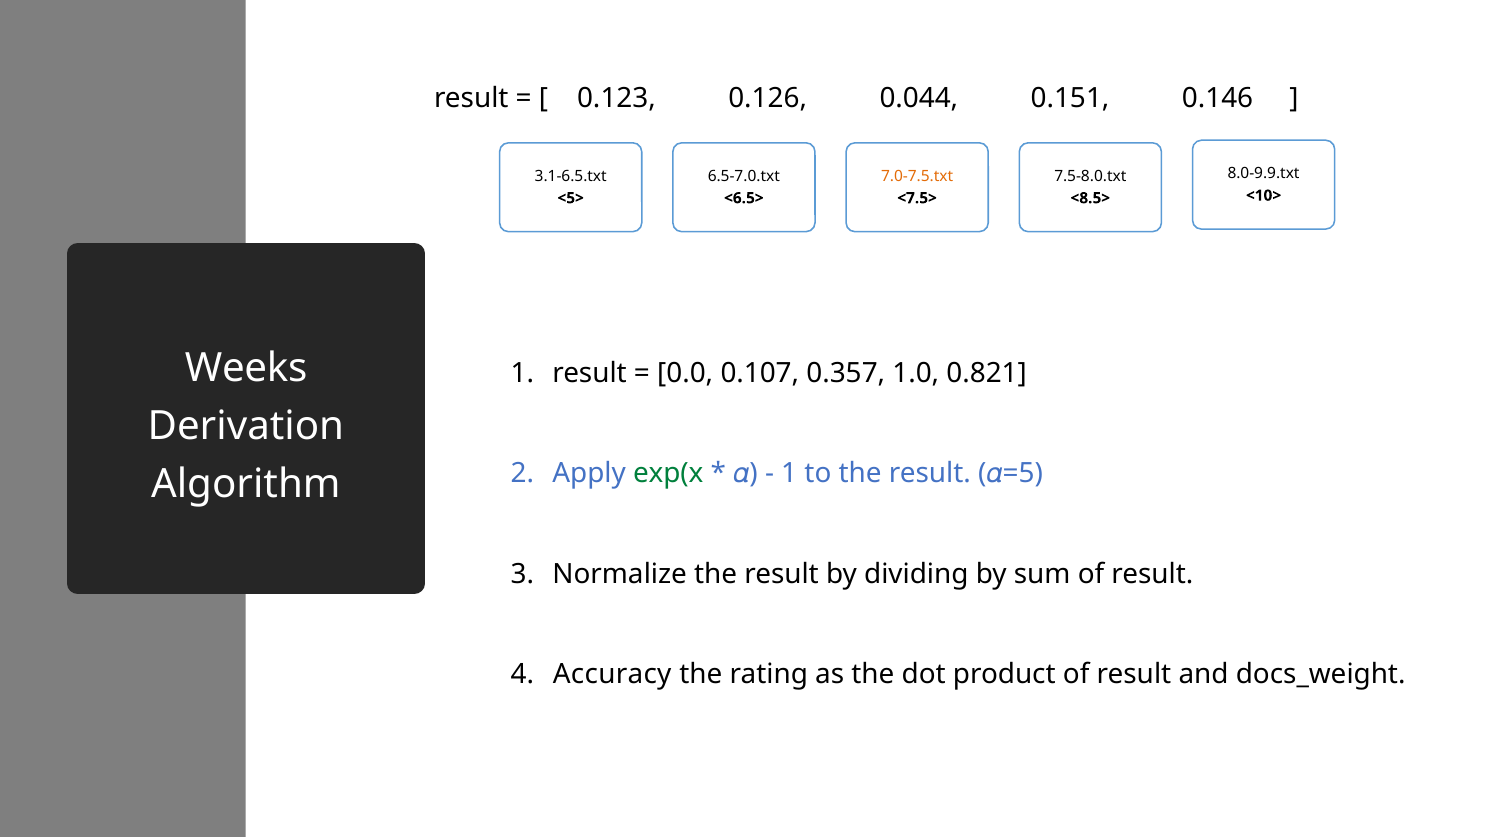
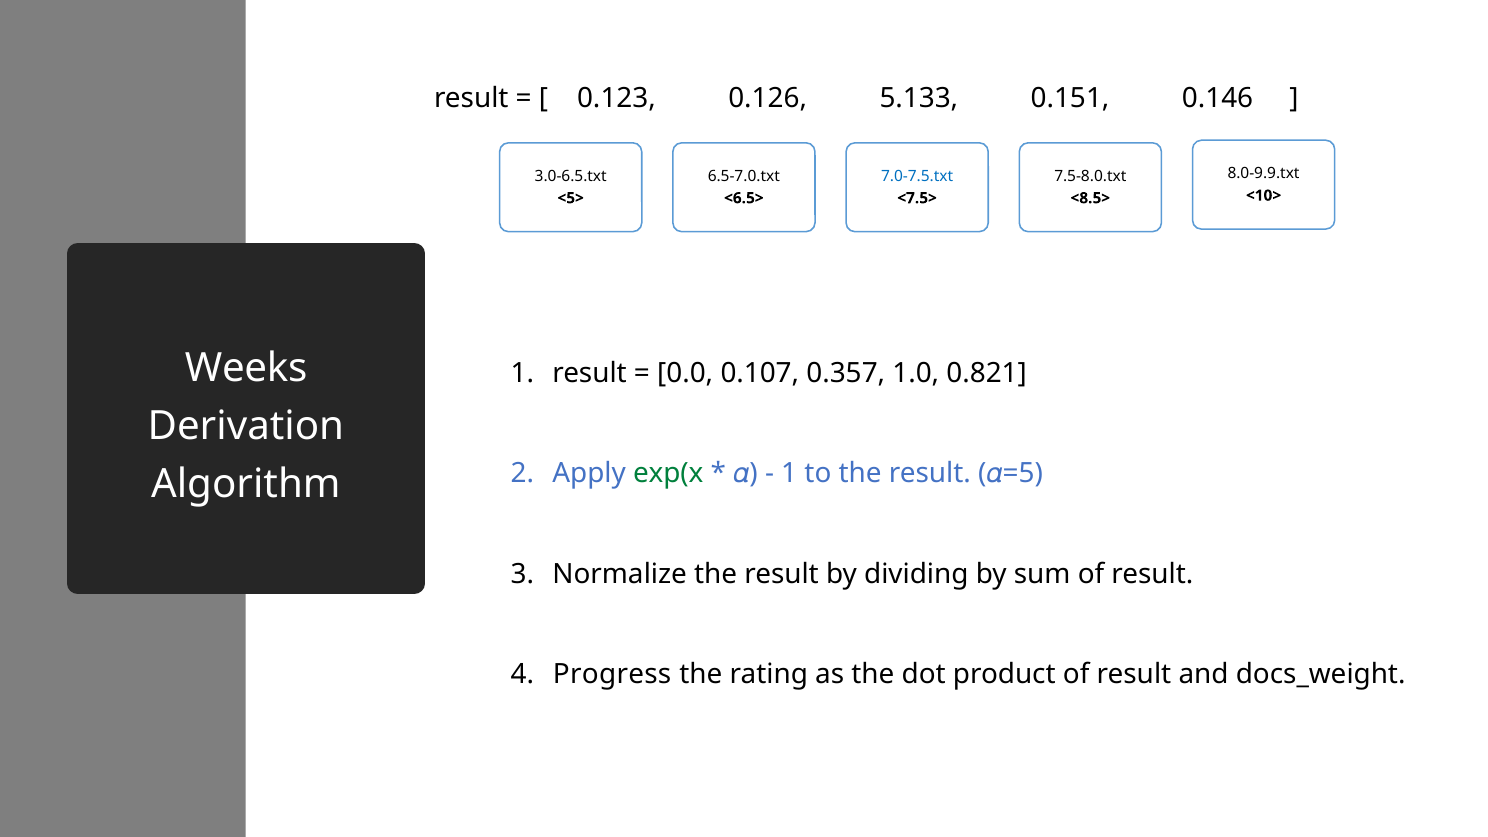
0.044: 0.044 -> 5.133
3.1-6.5.txt: 3.1-6.5.txt -> 3.0-6.5.txt
7.0-7.5.txt colour: orange -> blue
Accuracy: Accuracy -> Progress
